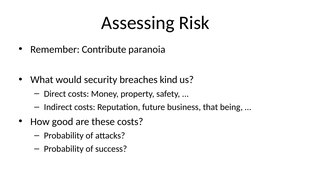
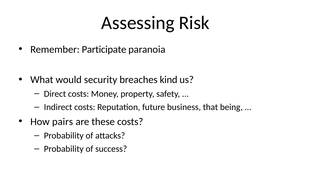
Contribute: Contribute -> Participate
good: good -> pairs
